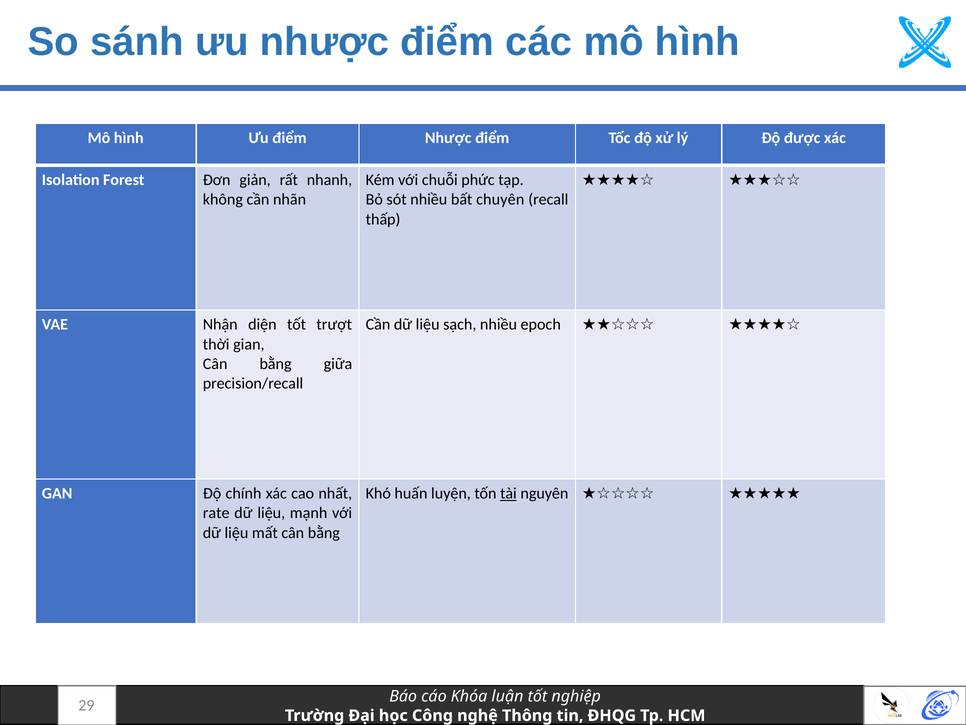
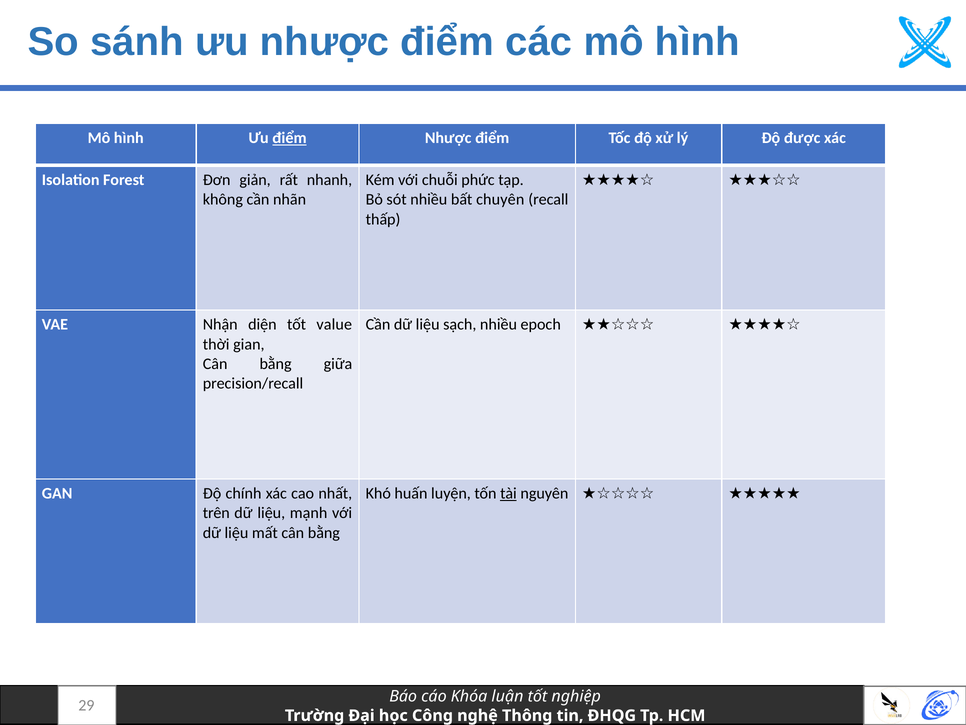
điểm at (289, 138) underline: none -> present
trượt: trượt -> value
rate: rate -> trên
